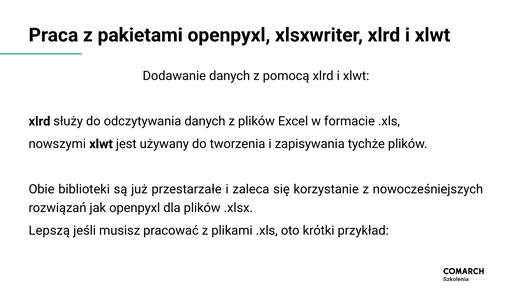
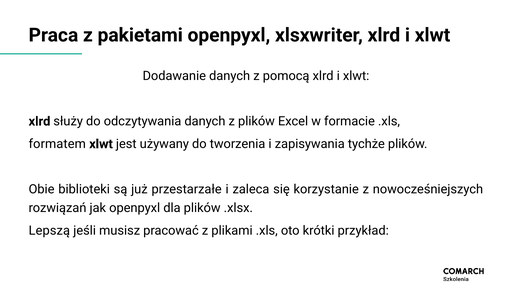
nowszymi: nowszymi -> formatem
